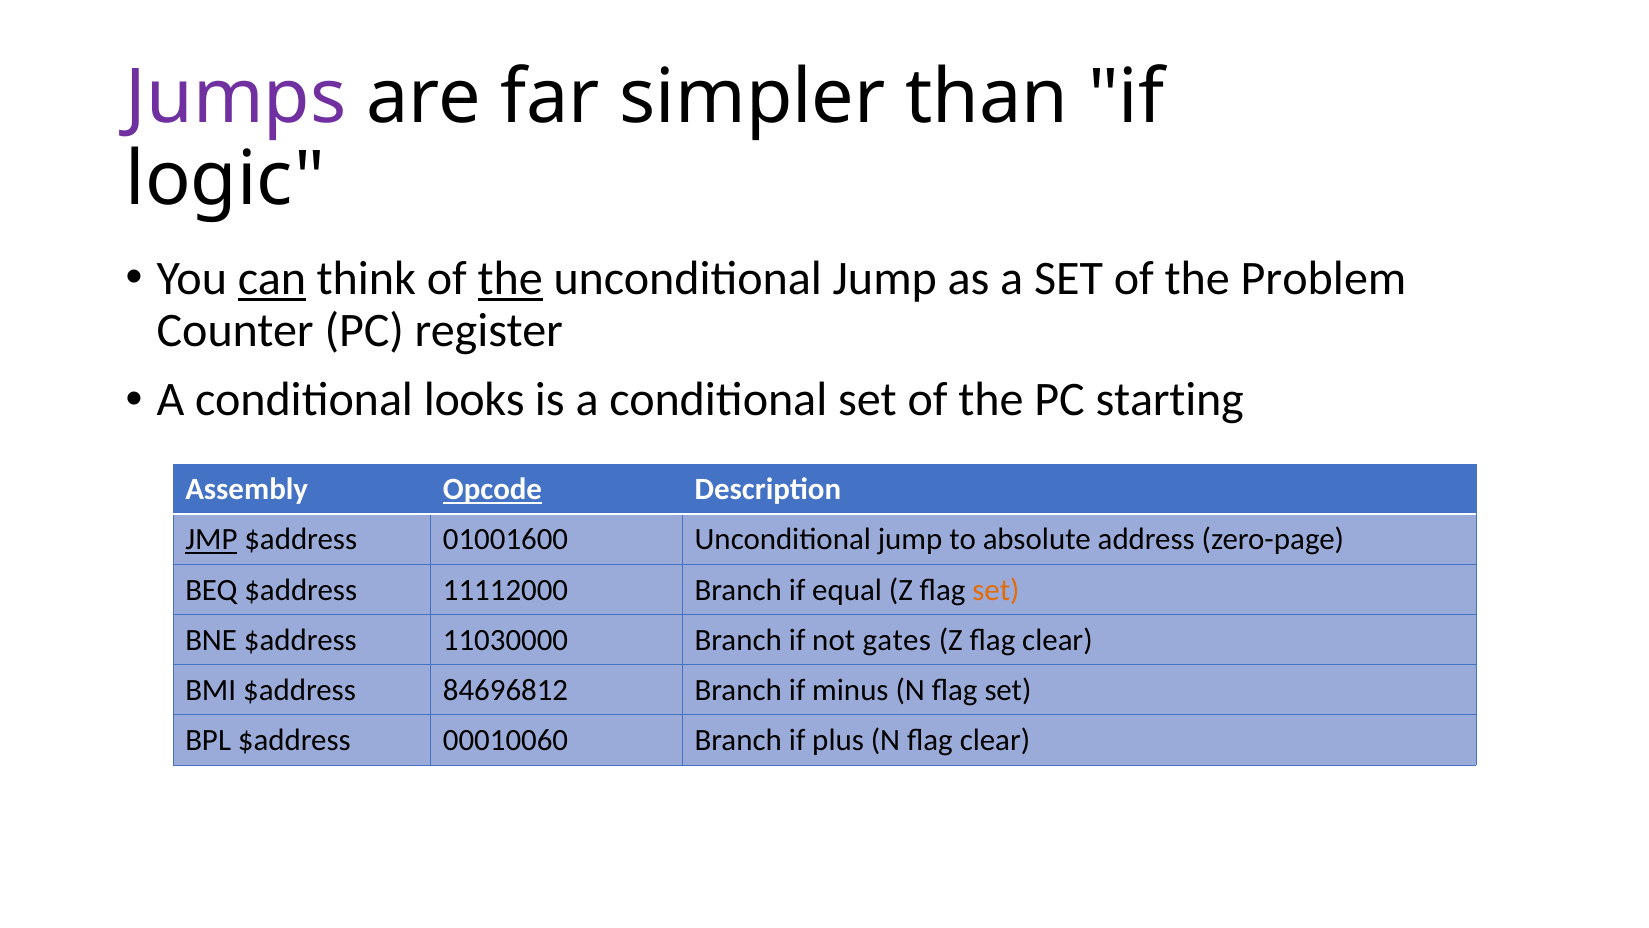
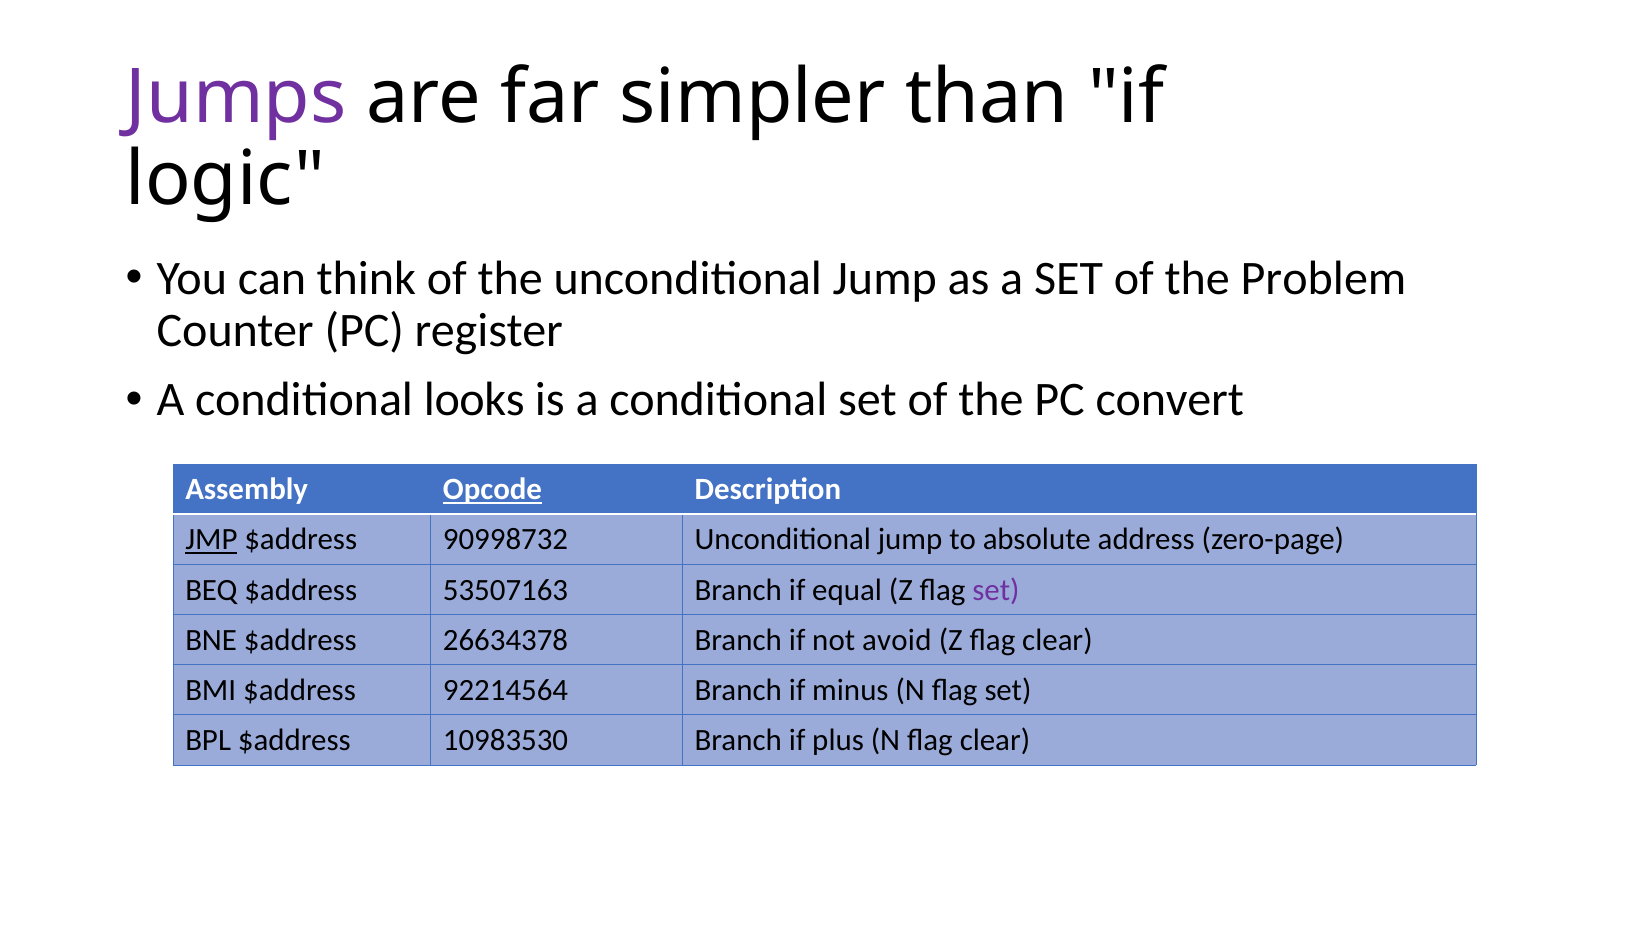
can underline: present -> none
the at (510, 279) underline: present -> none
starting: starting -> convert
01001600: 01001600 -> 90998732
11112000: 11112000 -> 53507163
set at (996, 590) colour: orange -> purple
11030000: 11030000 -> 26634378
gates: gates -> avoid
84696812: 84696812 -> 92214564
00010060: 00010060 -> 10983530
